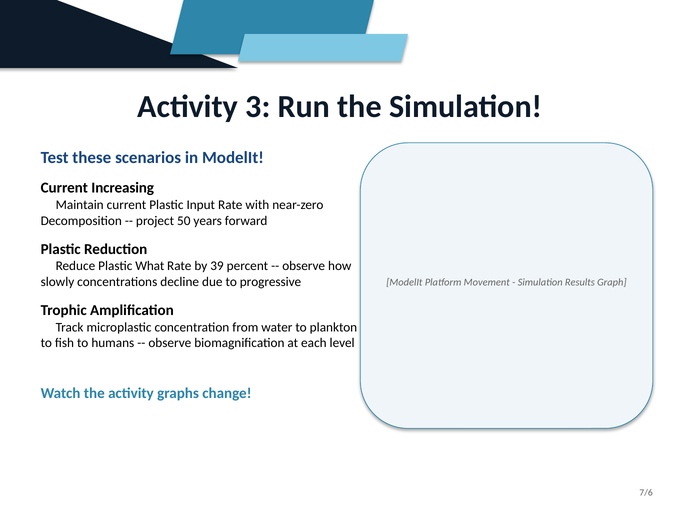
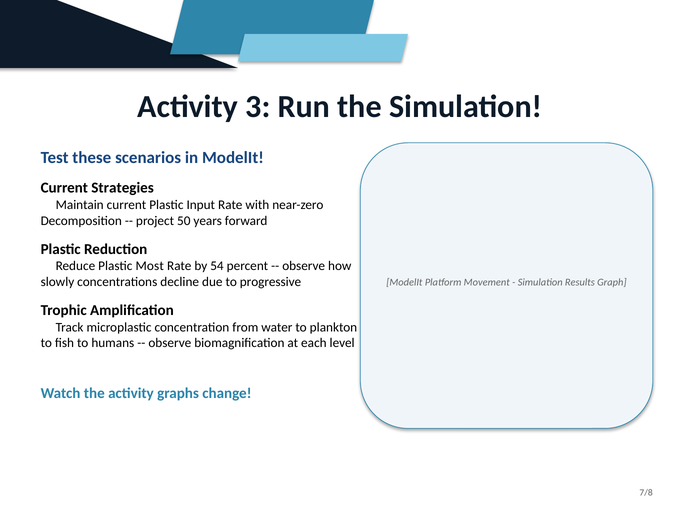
Increasing: Increasing -> Strategies
What: What -> Most
39: 39 -> 54
7/6: 7/6 -> 7/8
